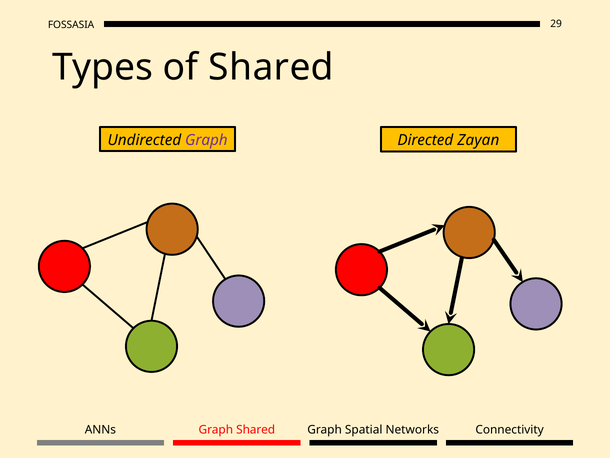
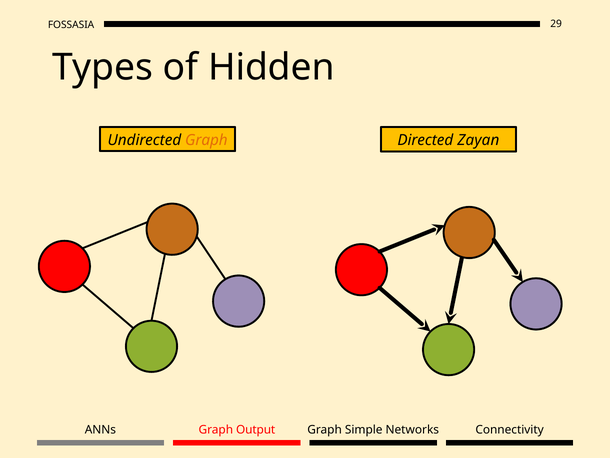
of Shared: Shared -> Hidden
Graph at (206, 140) colour: purple -> orange
Graph Shared: Shared -> Output
Spatial: Spatial -> Simple
